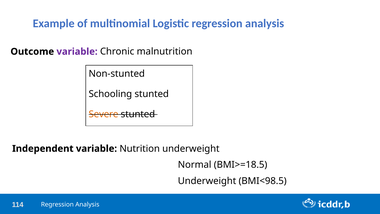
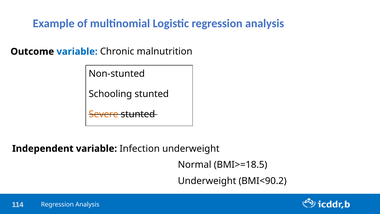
variable at (77, 52) colour: purple -> blue
Nutrition: Nutrition -> Infection
BMI<98.5: BMI<98.5 -> BMI<90.2
